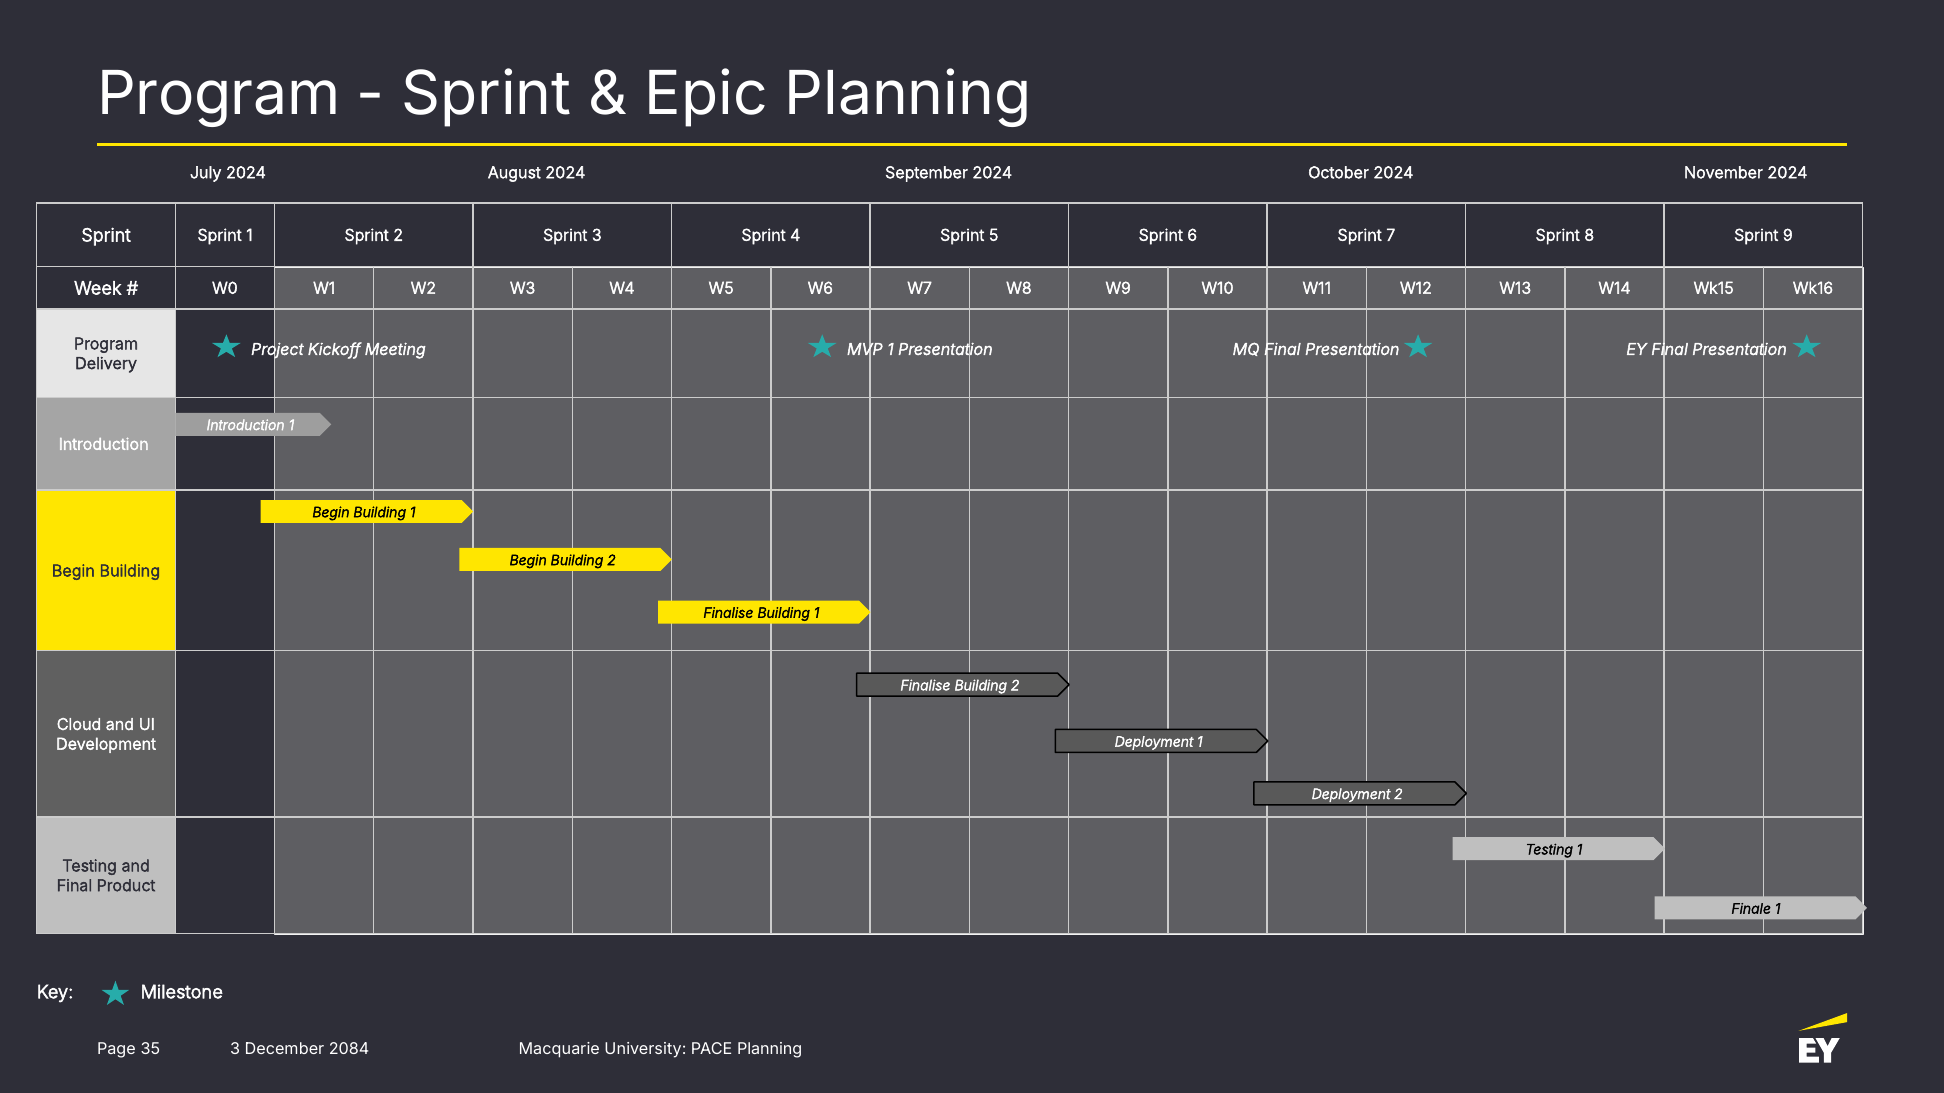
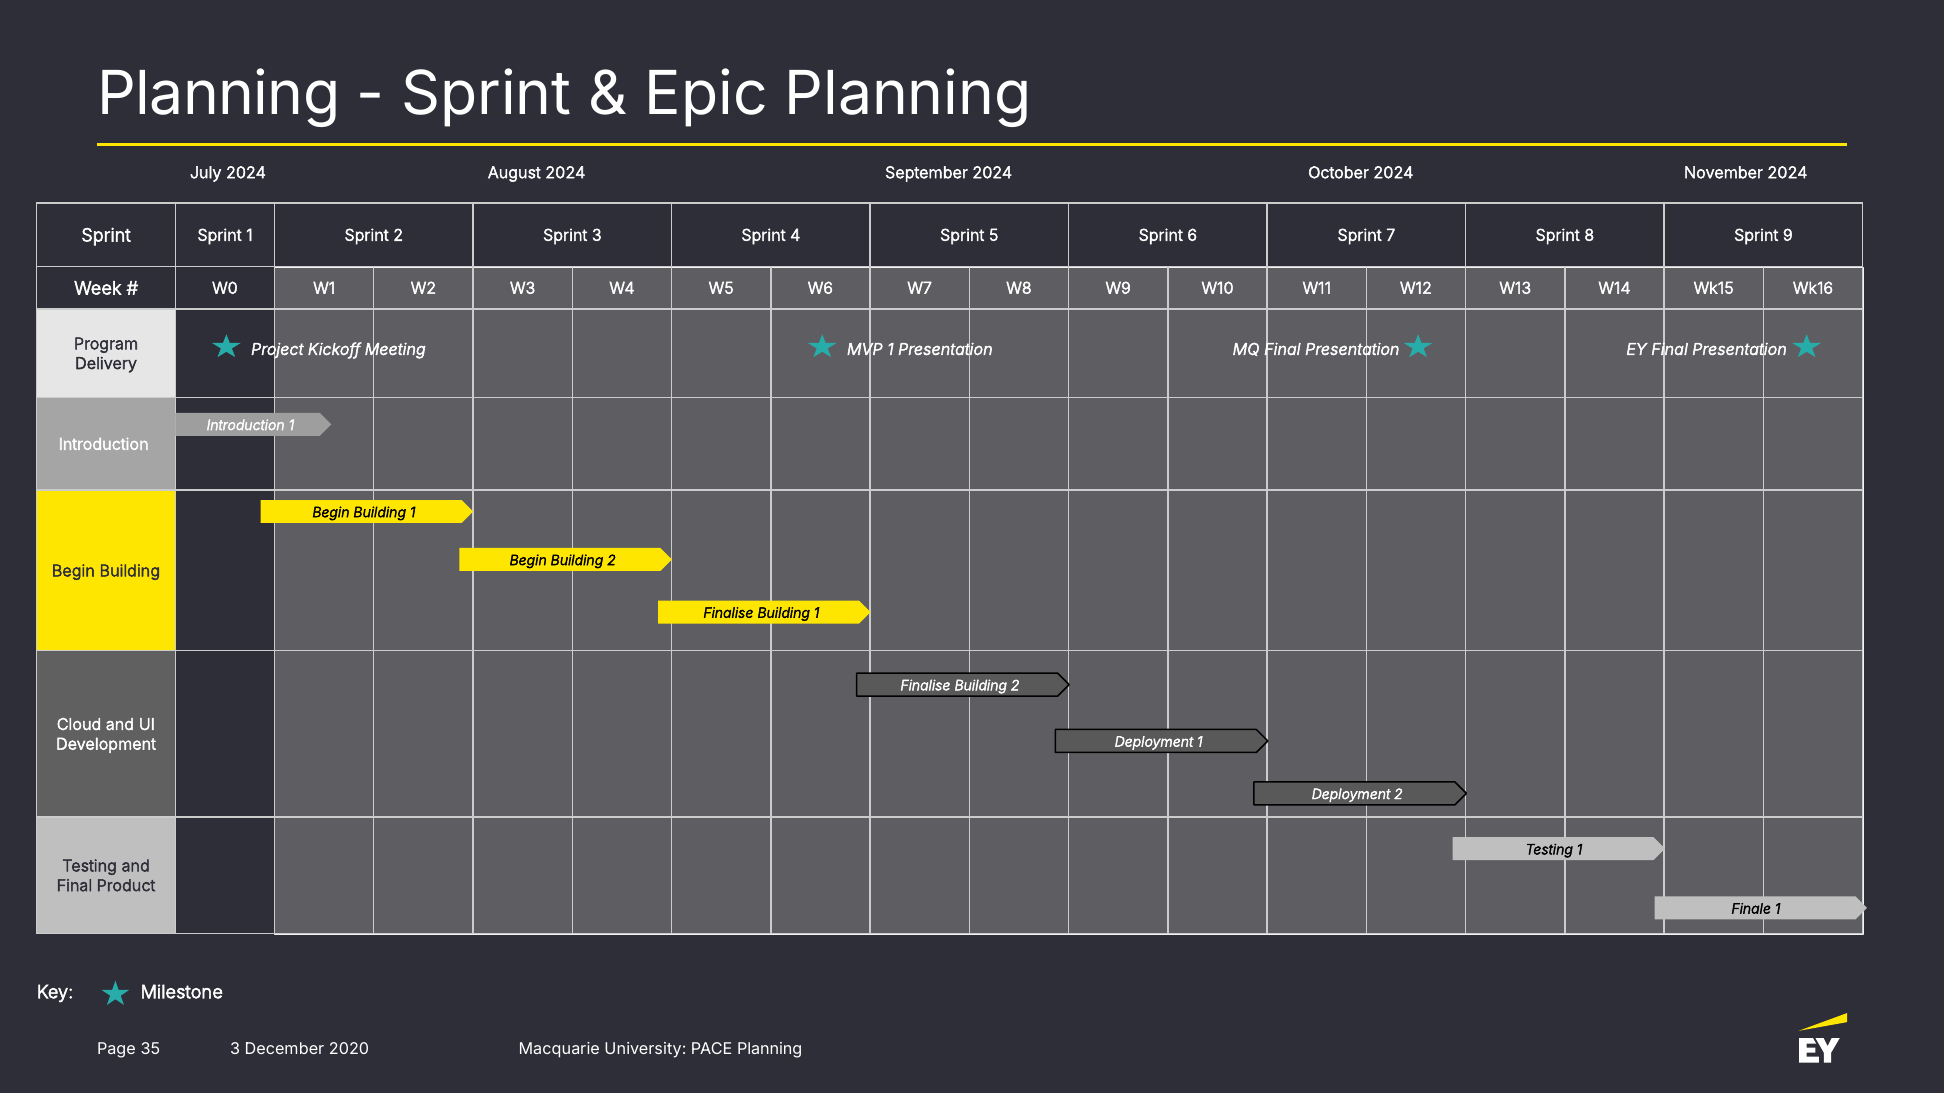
Program at (219, 95): Program -> Planning
2084: 2084 -> 2020
